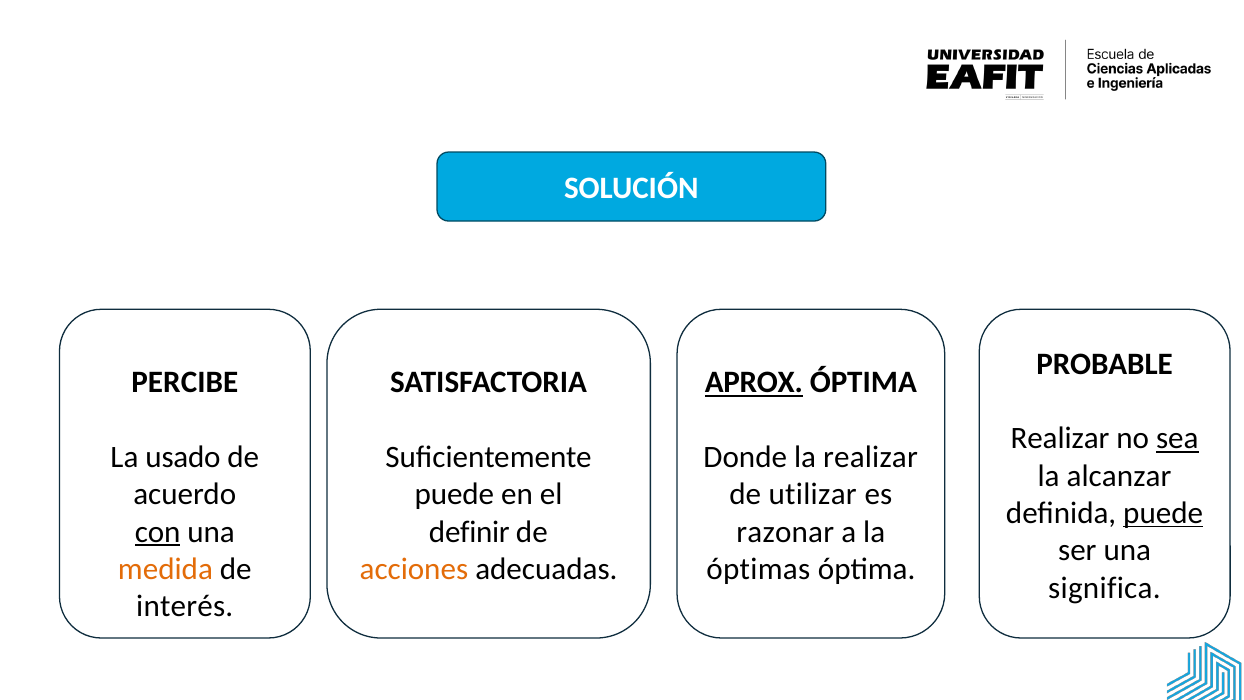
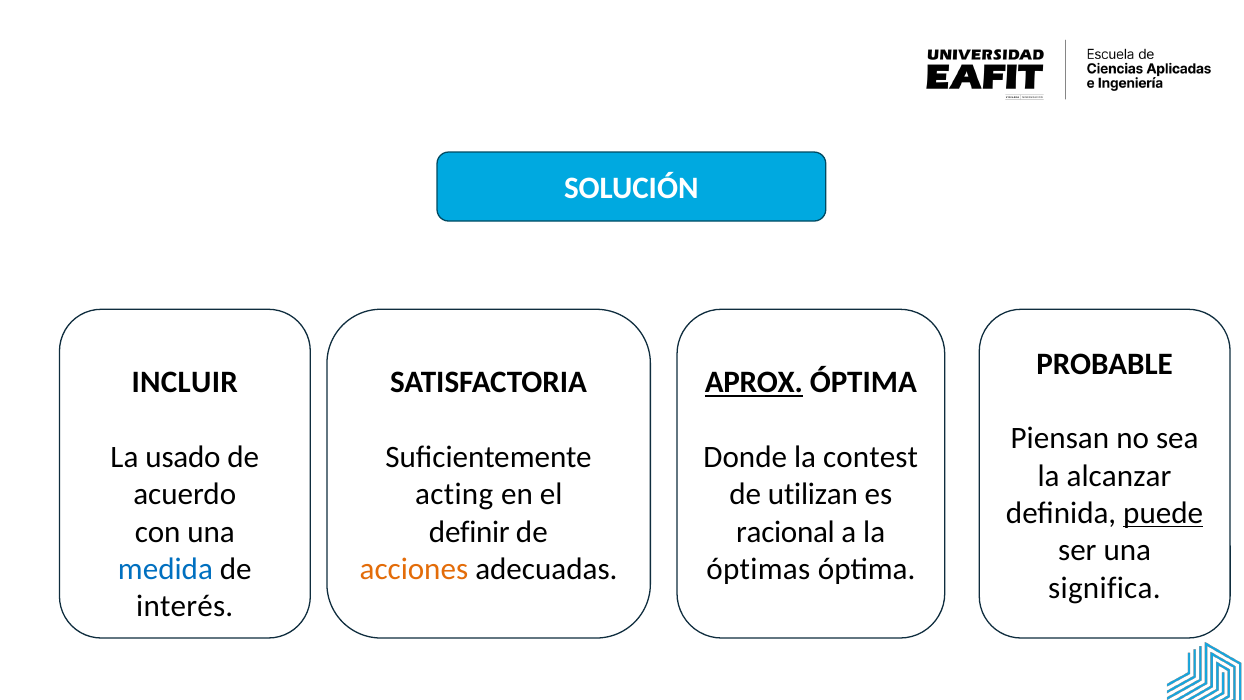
PERCIBE: PERCIBE -> INCLUIR
Realizar at (1060, 438): Realizar -> Piensan
sea underline: present -> none
la realizar: realizar -> contest
puede at (454, 494): puede -> acting
utilizar: utilizar -> utilizan
con underline: present -> none
razonar: razonar -> racional
medida colour: orange -> blue
